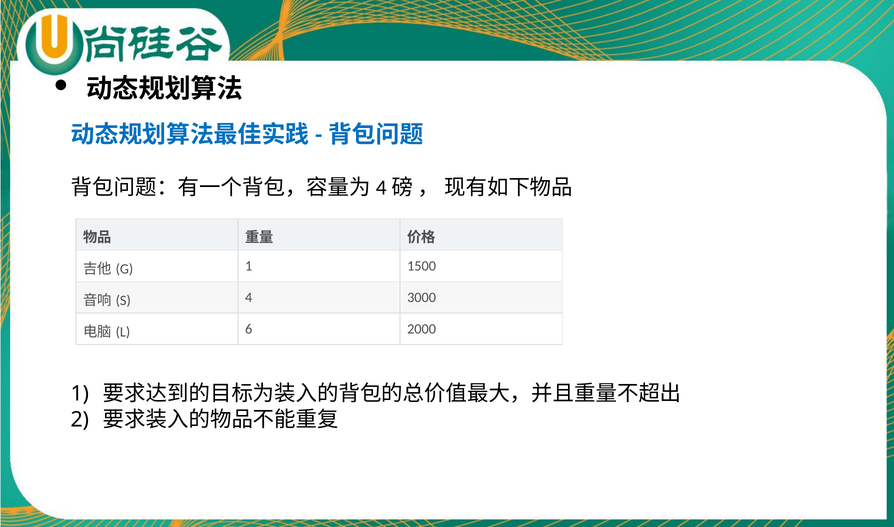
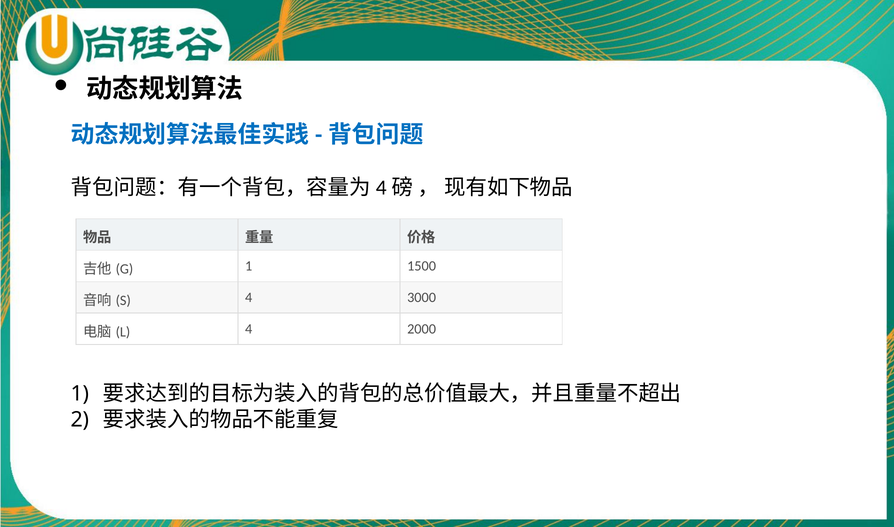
6 at (249, 329): 6 -> 4
